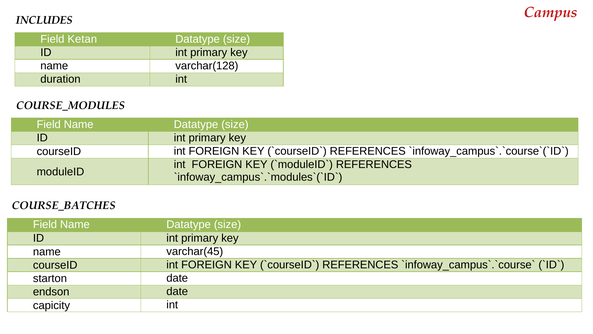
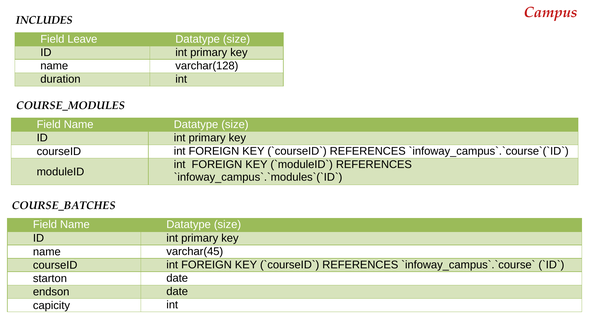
Ketan: Ketan -> Leave
